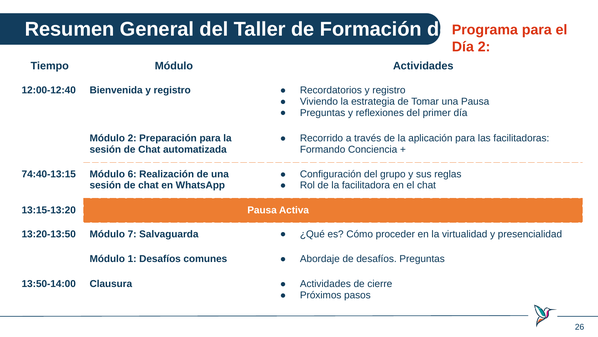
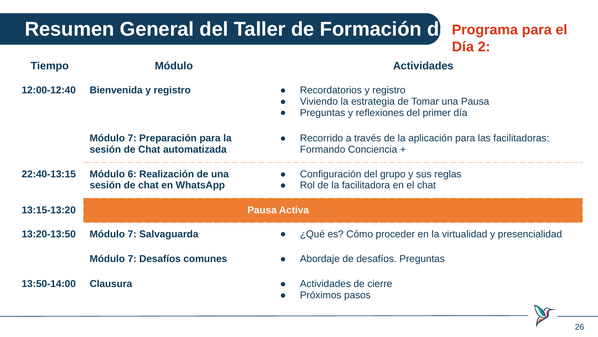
2 at (132, 138): 2 -> 7
74:40-13:15: 74:40-13:15 -> 22:40-13:15
1 at (132, 259): 1 -> 7
